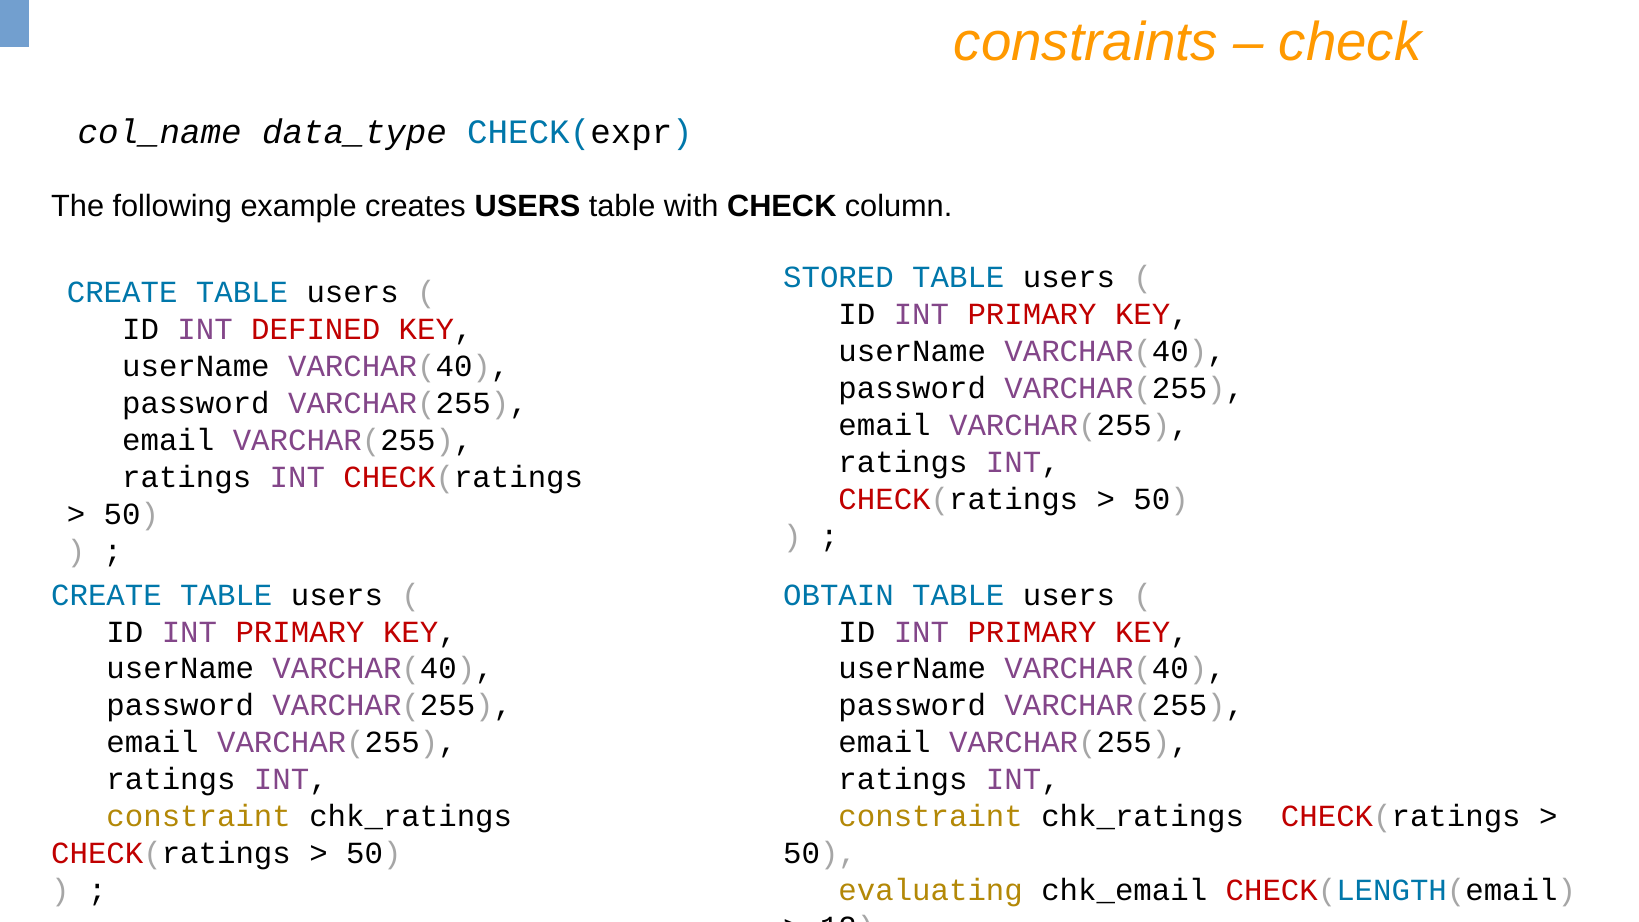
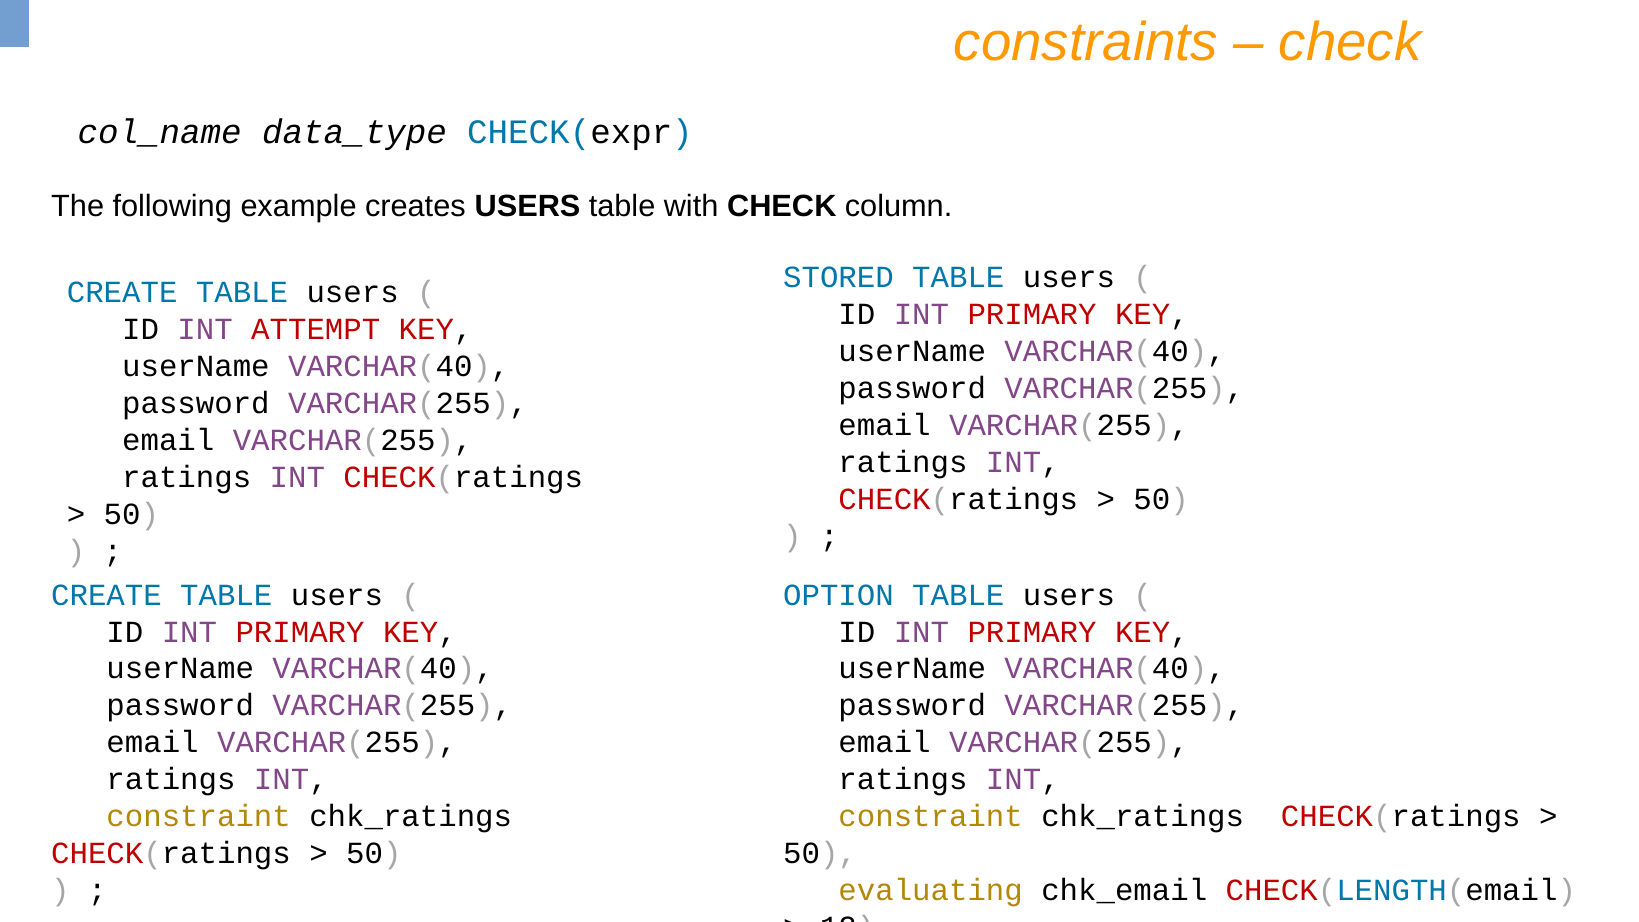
DEFINED: DEFINED -> ATTEMPT
OBTAIN: OBTAIN -> OPTION
